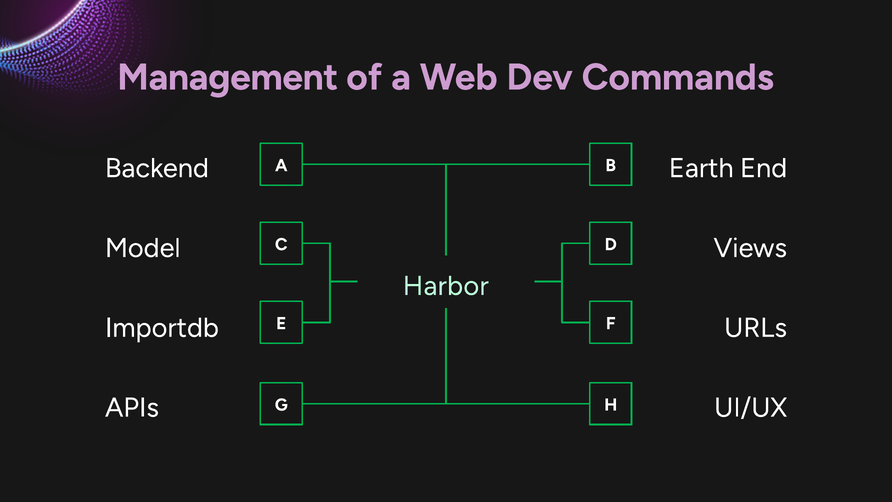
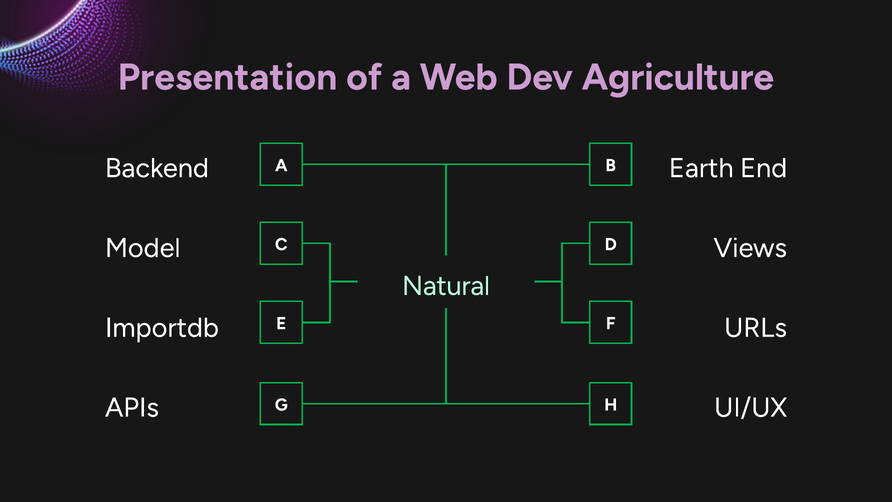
Management: Management -> Presentation
Commands: Commands -> Agriculture
Harbor: Harbor -> Natural
